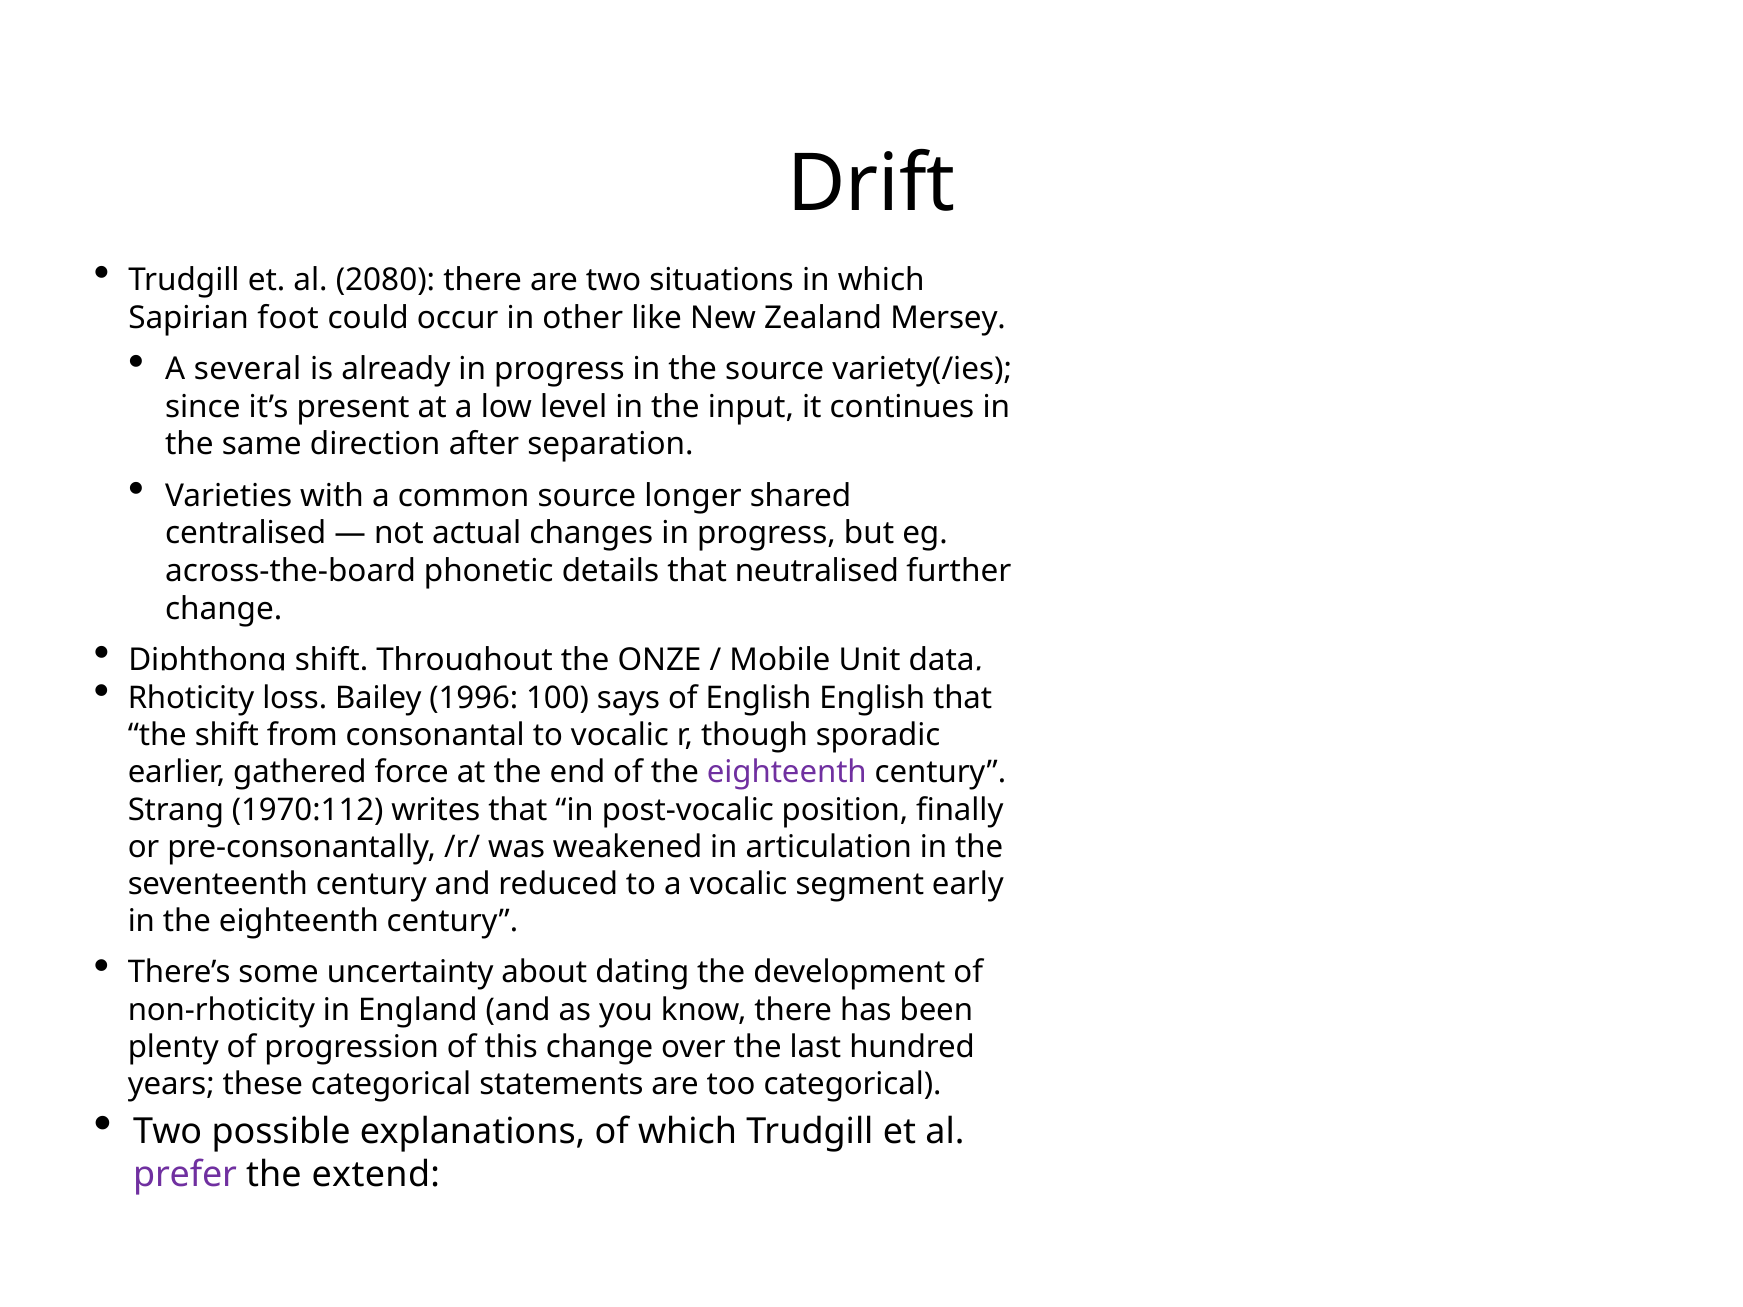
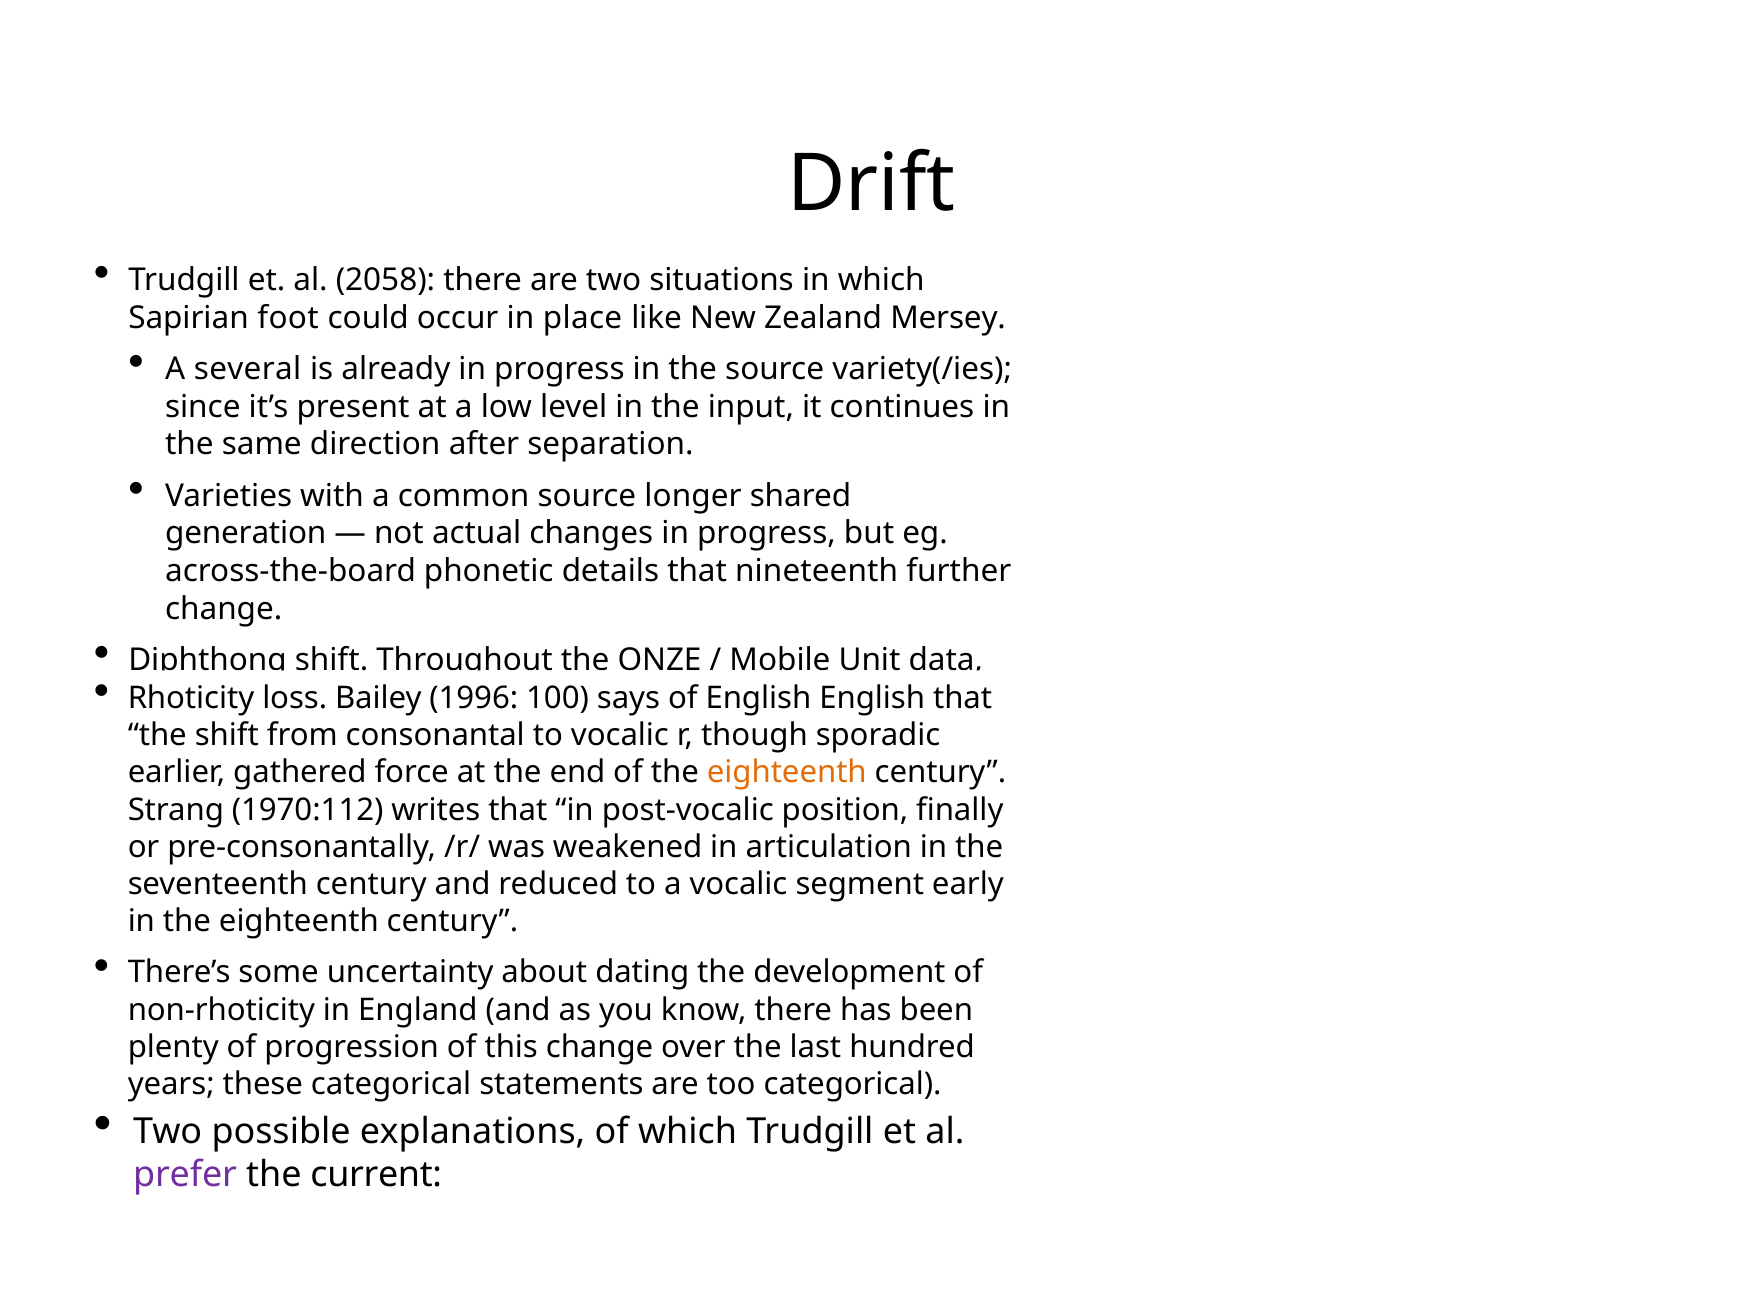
2080: 2080 -> 2058
in other: other -> place
centralised: centralised -> generation
neutralised: neutralised -> nineteenth
eighteenth at (787, 773) colour: purple -> orange
extend: extend -> current
